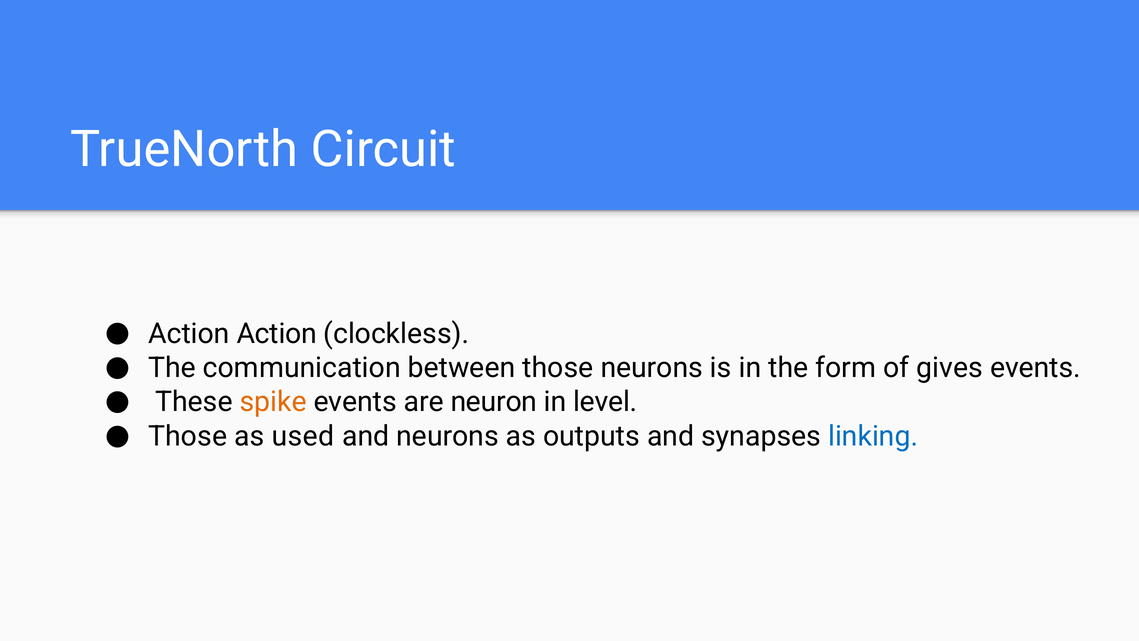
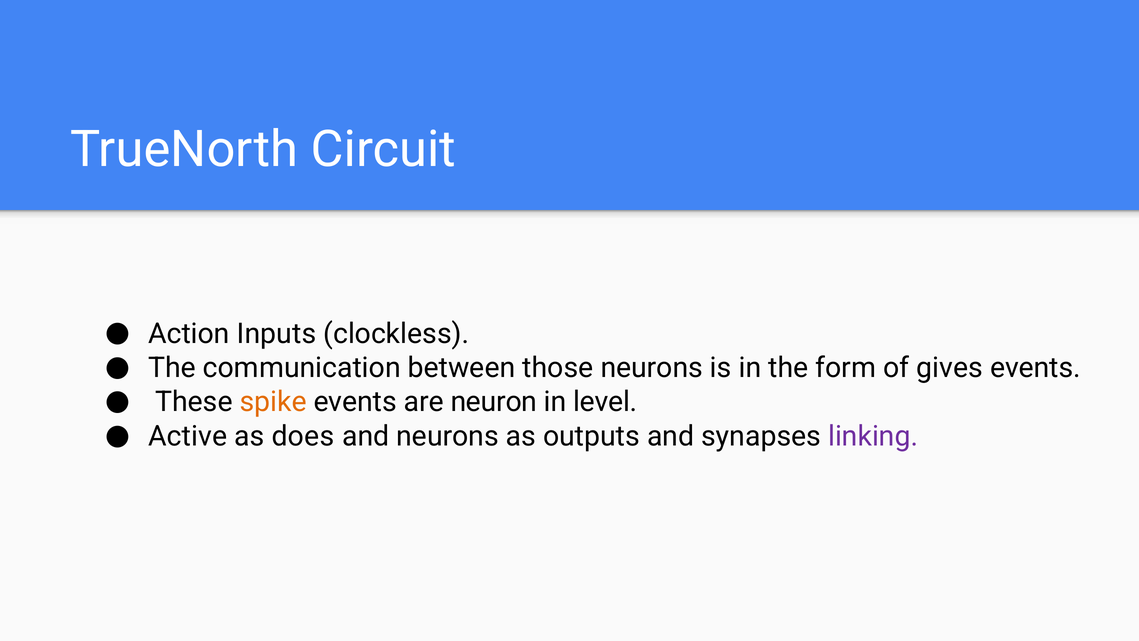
Action Action: Action -> Inputs
Those at (188, 436): Those -> Active
used: used -> does
linking colour: blue -> purple
